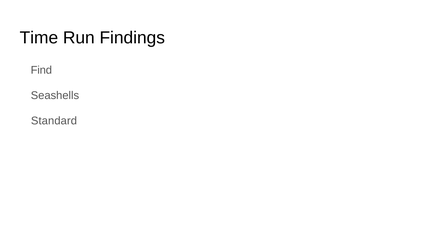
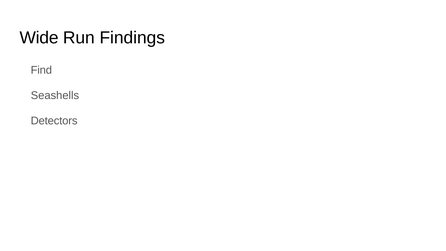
Time: Time -> Wide
Standard: Standard -> Detectors
